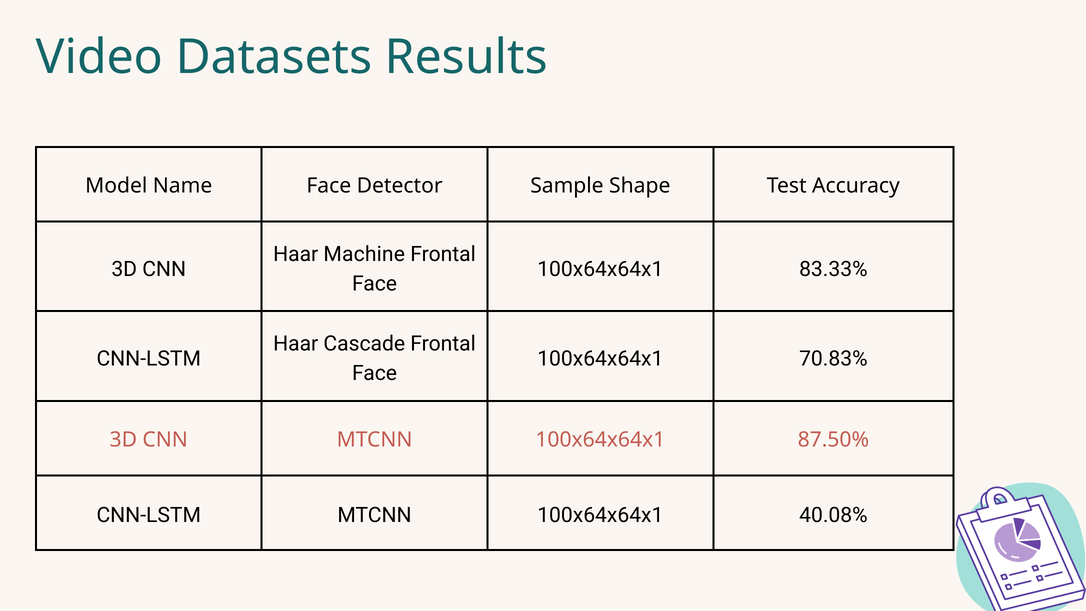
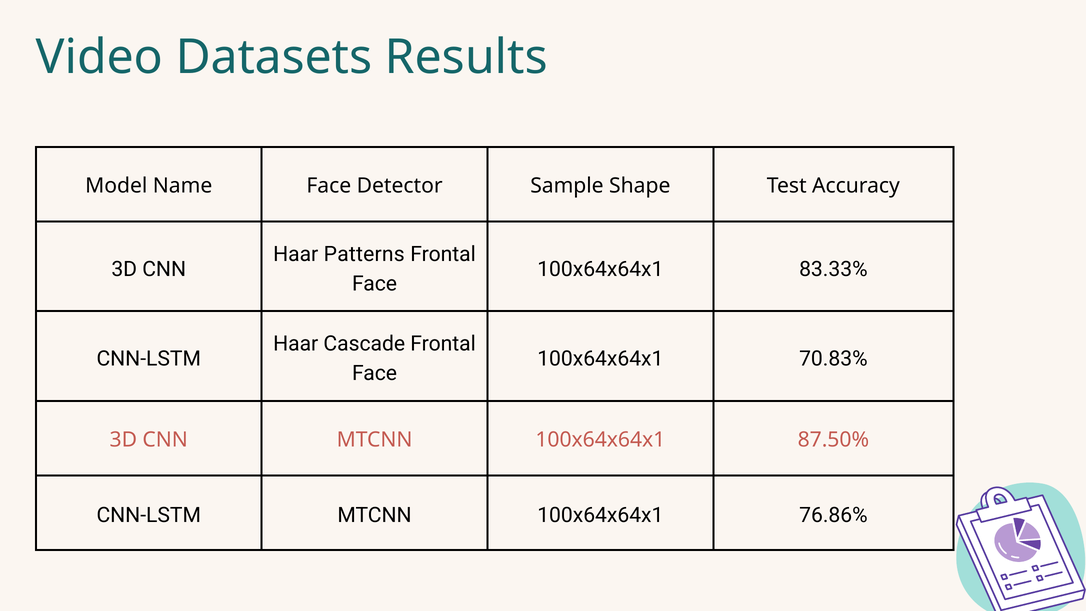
Machine: Machine -> Patterns
40.08%: 40.08% -> 76.86%
